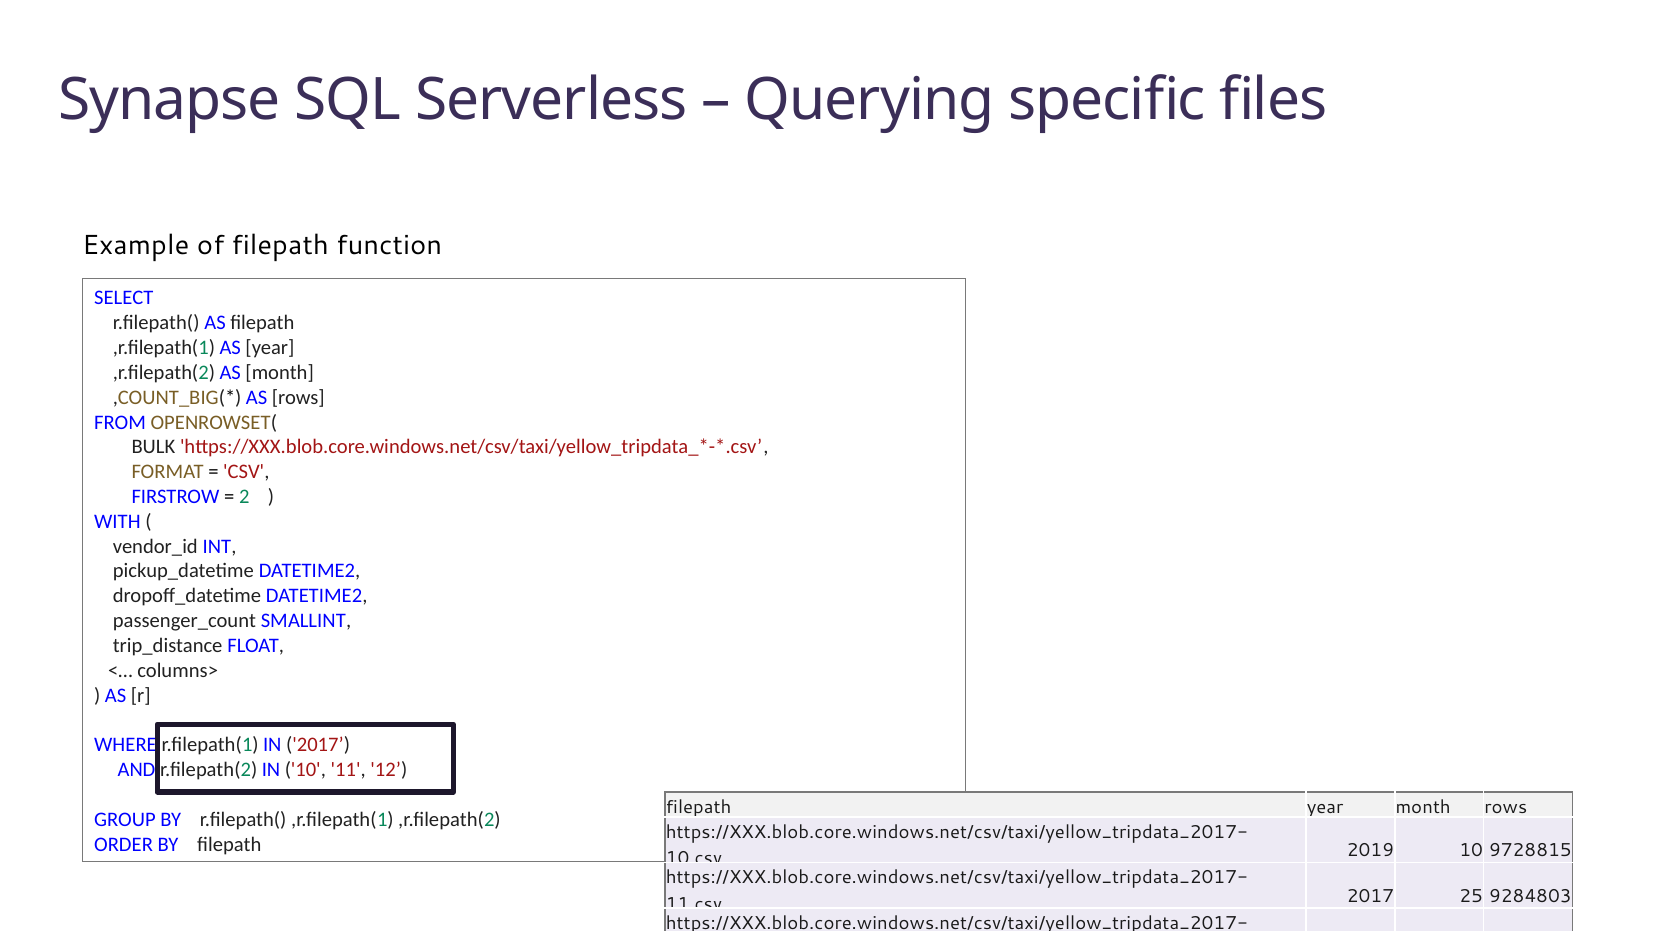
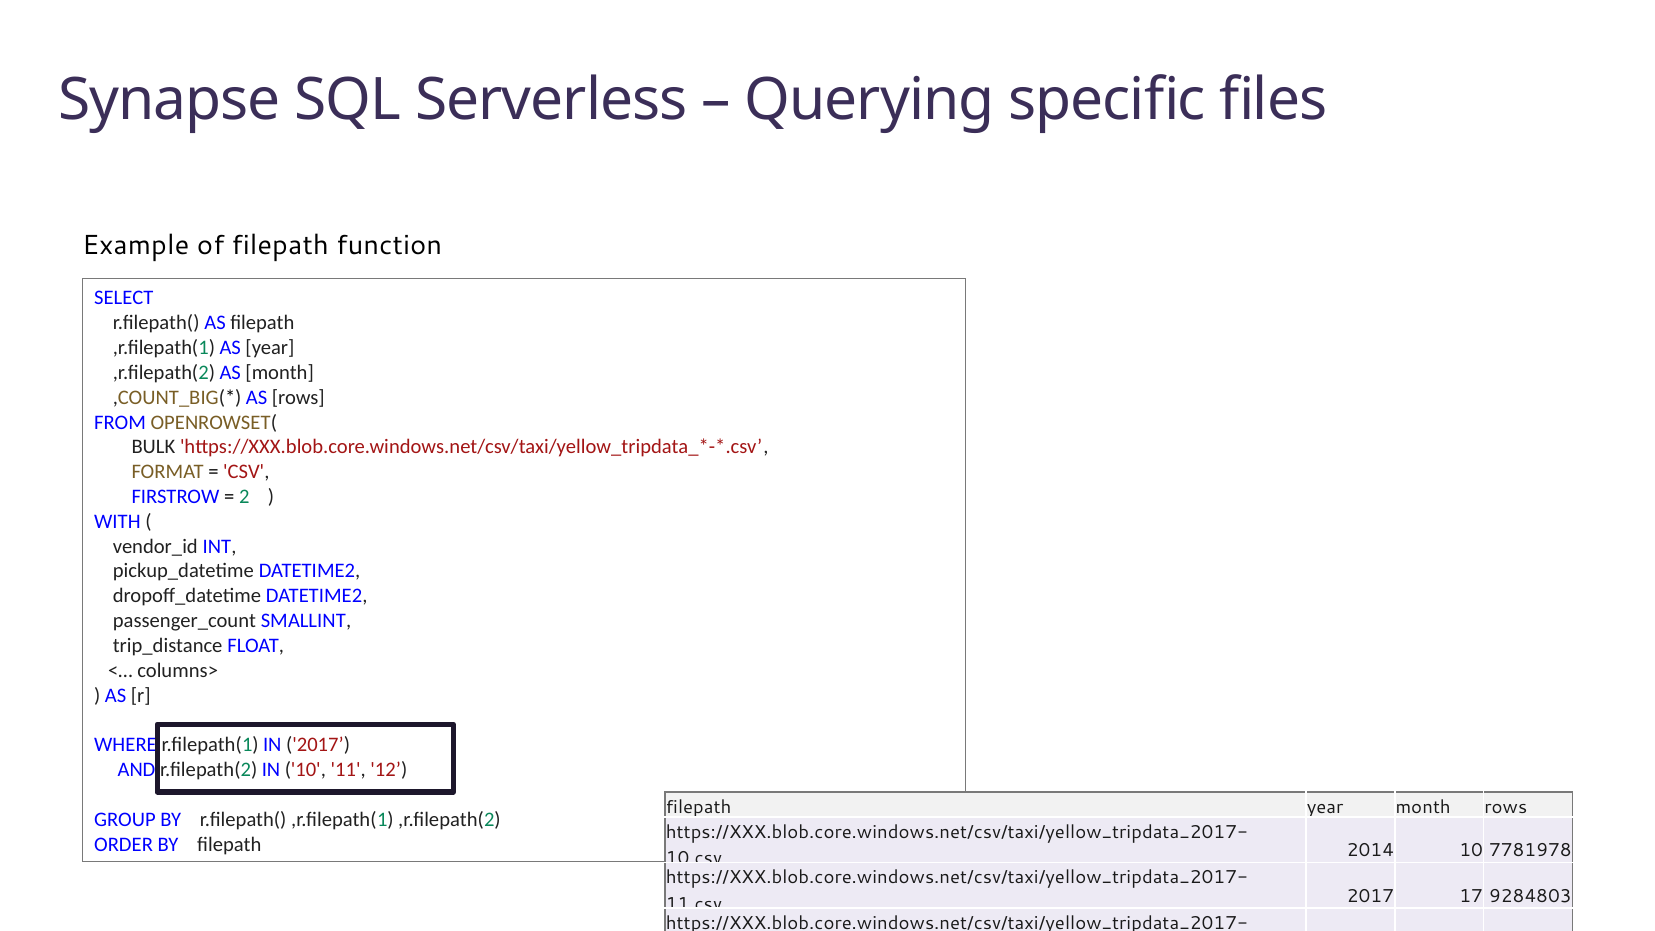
2019: 2019 -> 2014
9728815: 9728815 -> 7781978
25: 25 -> 17
